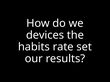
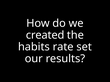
devices: devices -> created
